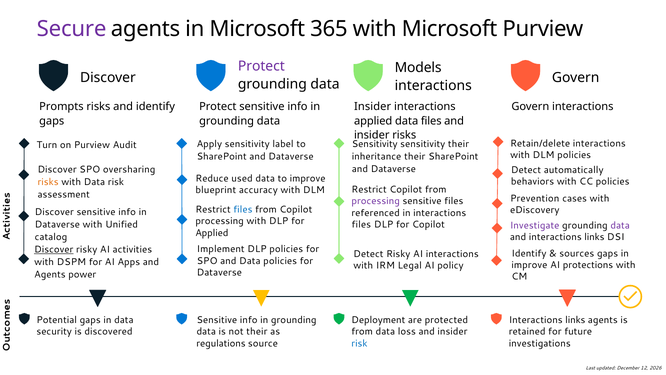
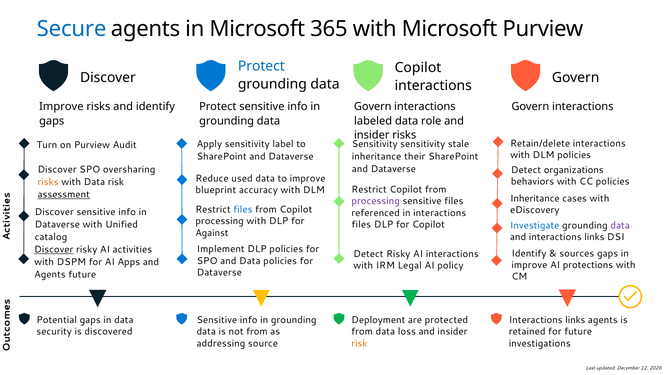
Secure colour: purple -> blue
Protect at (261, 66) colour: purple -> blue
Models at (418, 68): Models -> Copilot
Prompts at (61, 107): Prompts -> Improve
Insider at (373, 107): Insider -> Govern
applied at (373, 121): applied -> labeled
data files: files -> role
sensitivity their: their -> stale
automatically: automatically -> organizations
assessment underline: none -> present
Prevention at (535, 198): Prevention -> Inheritance
Investigate colour: purple -> blue
Applied at (212, 233): Applied -> Against
Agents power: power -> future
not their: their -> from
regulations: regulations -> addressing
risk at (359, 343) colour: blue -> orange
